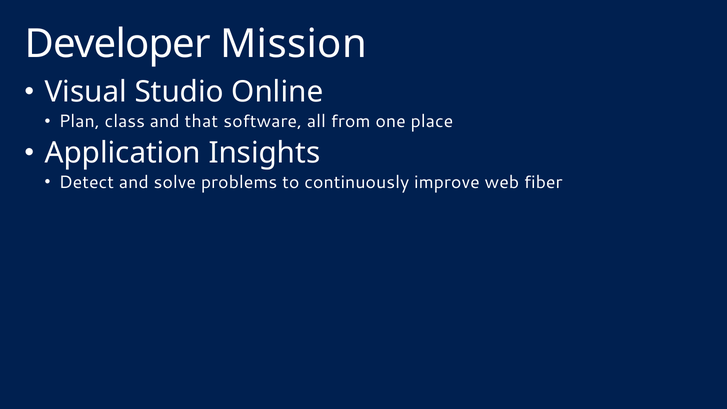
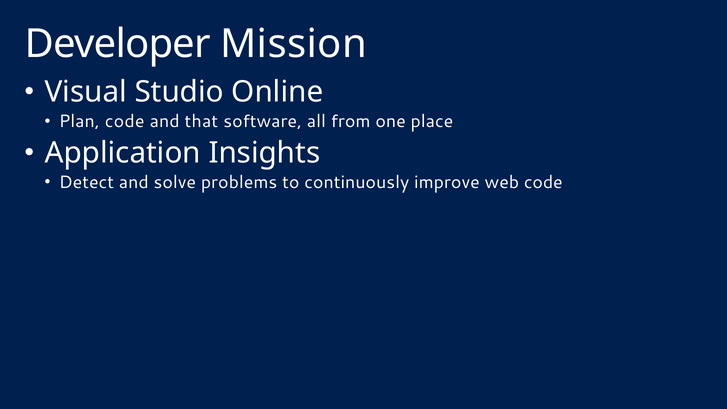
Plan class: class -> code
web fiber: fiber -> code
